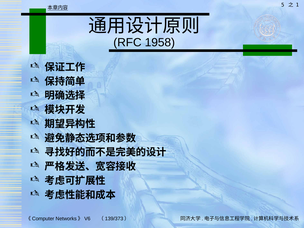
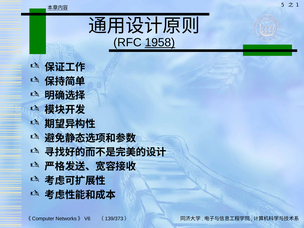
1958 underline: none -> present
